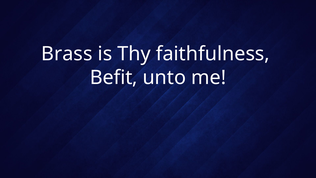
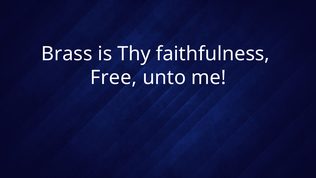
Befit: Befit -> Free
